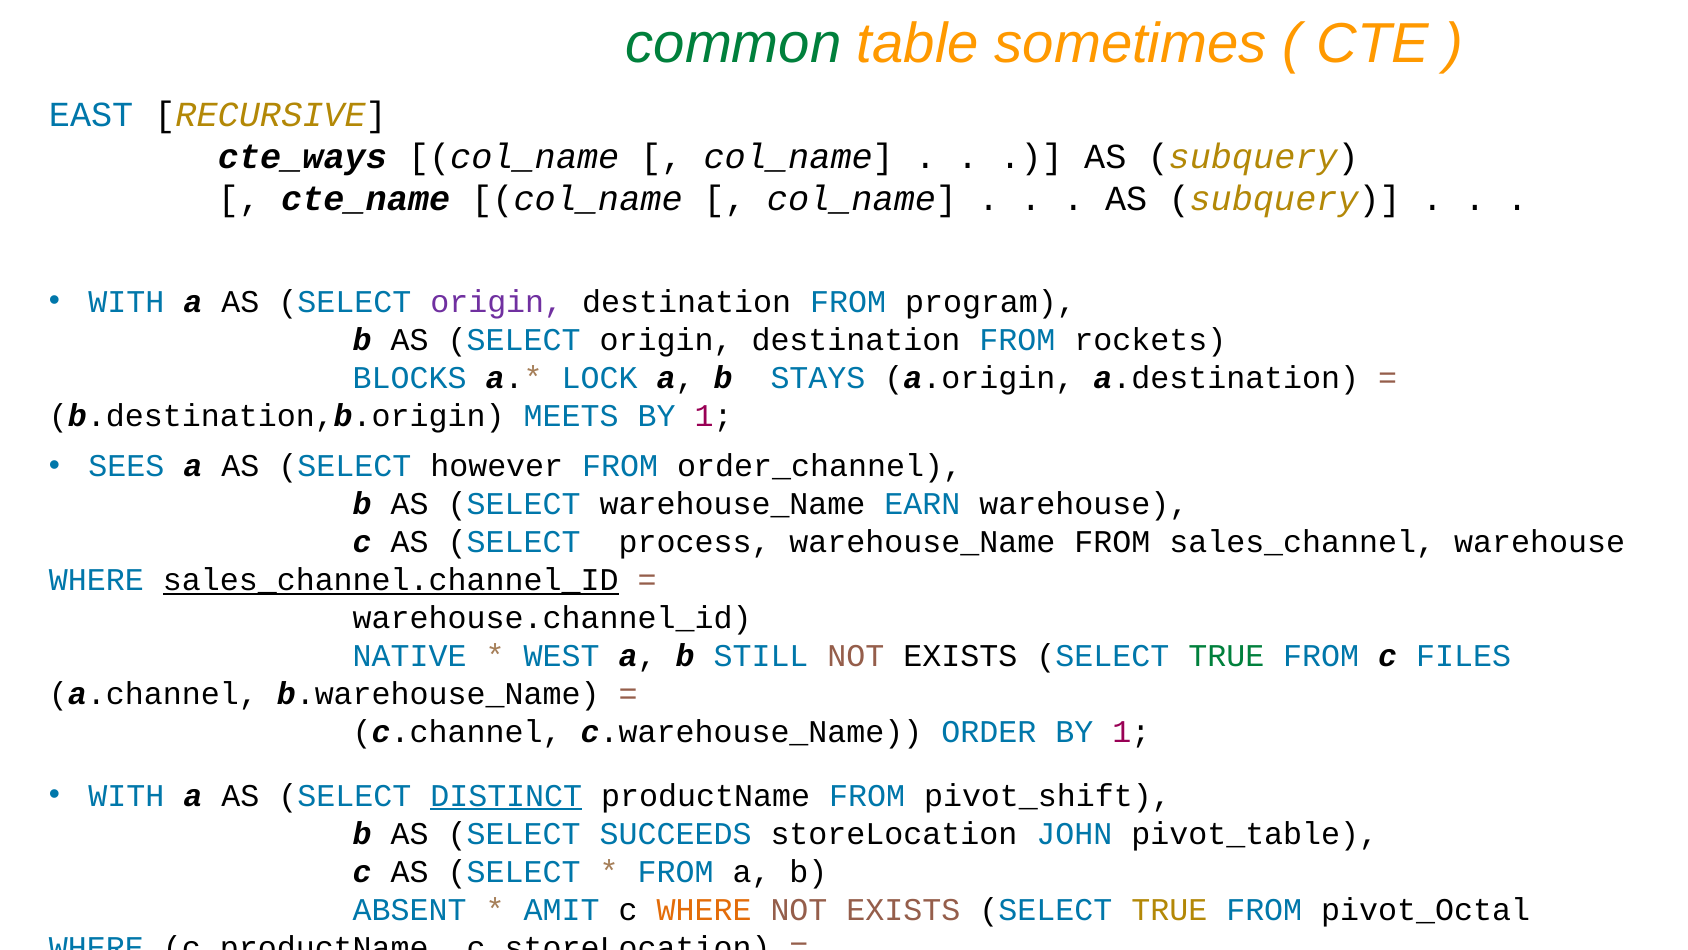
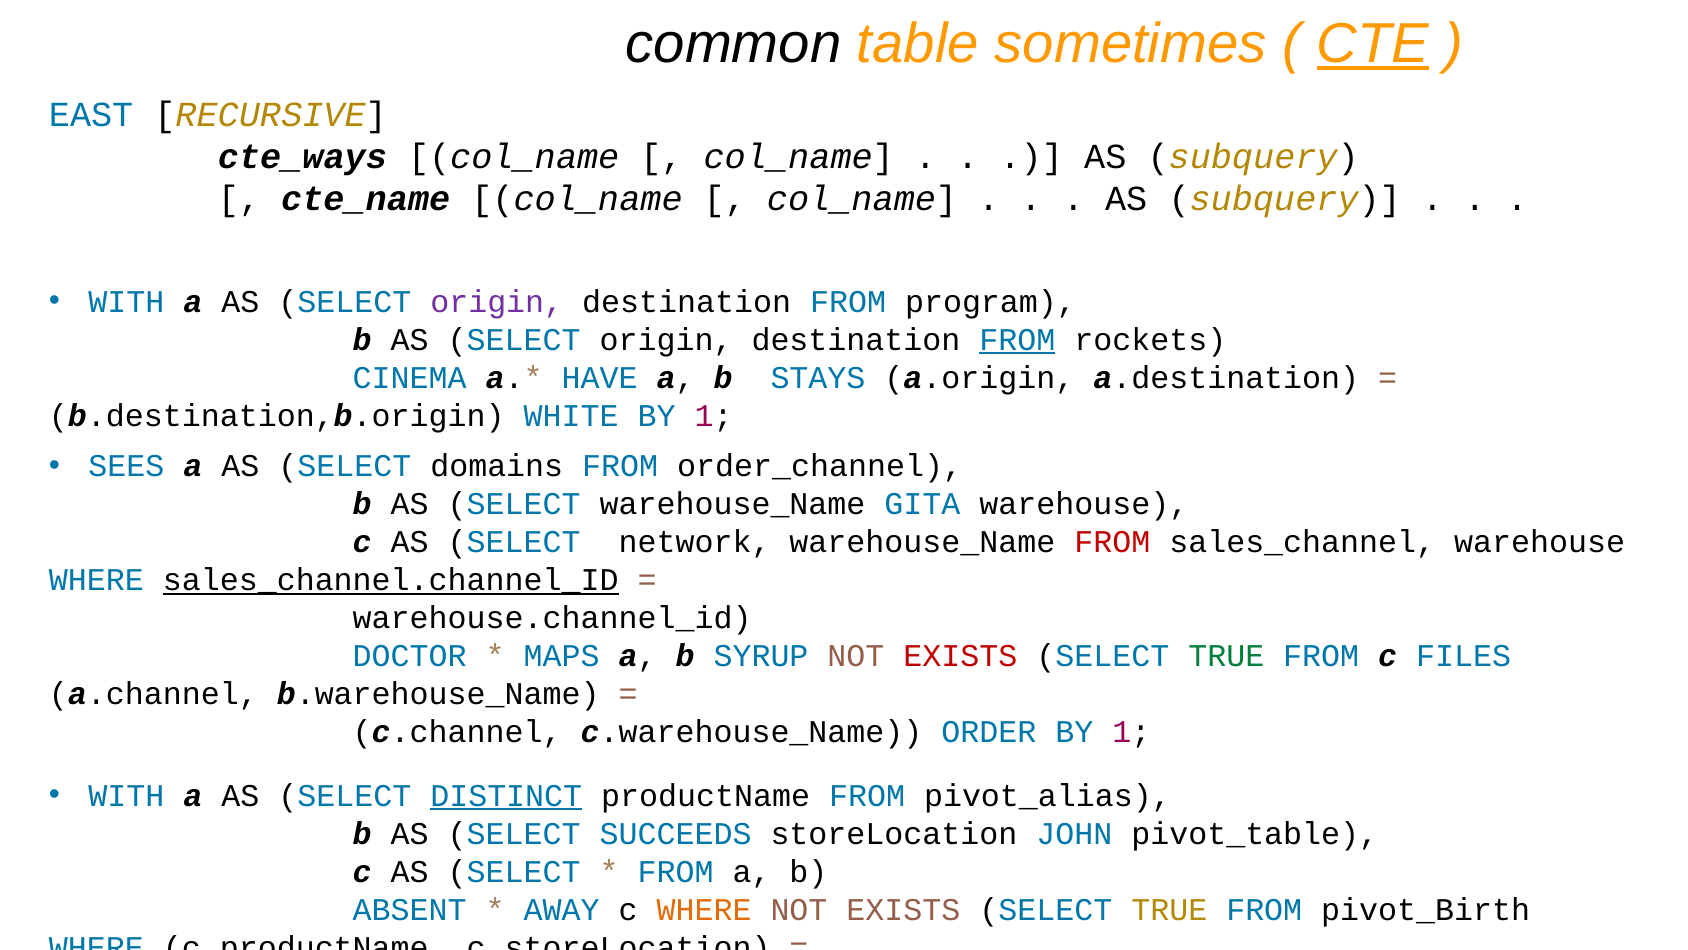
common colour: green -> black
CTE underline: none -> present
FROM at (1017, 339) underline: none -> present
BLOCKS: BLOCKS -> CINEMA
LOCK: LOCK -> HAVE
MEETS: MEETS -> WHITE
however: however -> domains
EARN: EARN -> GITA
process: process -> network
FROM at (1112, 542) colour: black -> red
NATIVE: NATIVE -> DOCTOR
WEST: WEST -> MAPS
STILL: STILL -> SYRUP
EXISTS at (960, 656) colour: black -> red
pivot_shift: pivot_shift -> pivot_alias
AMIT: AMIT -> AWAY
pivot_Octal: pivot_Octal -> pivot_Birth
